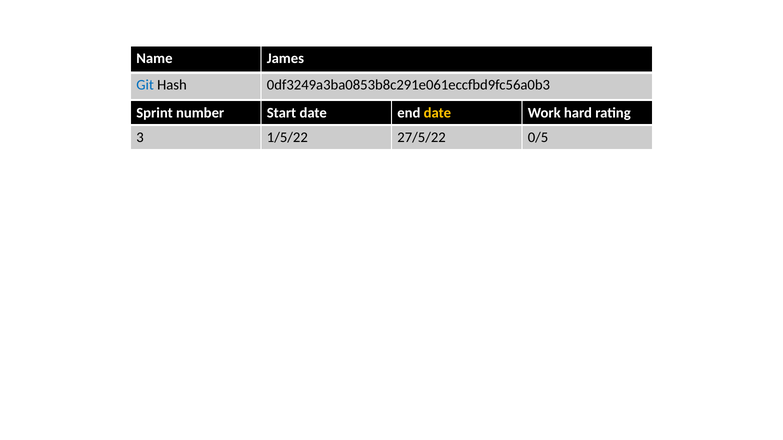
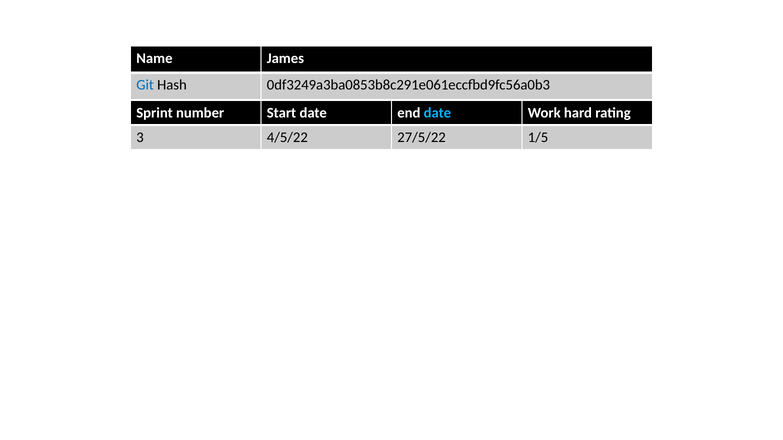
date at (437, 113) colour: yellow -> light blue
1/5/22: 1/5/22 -> 4/5/22
0/5: 0/5 -> 1/5
